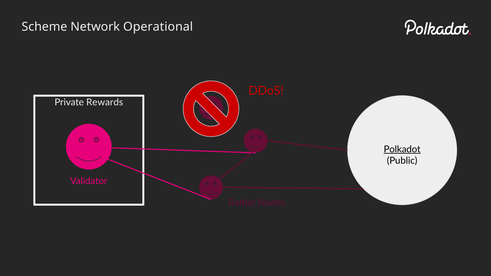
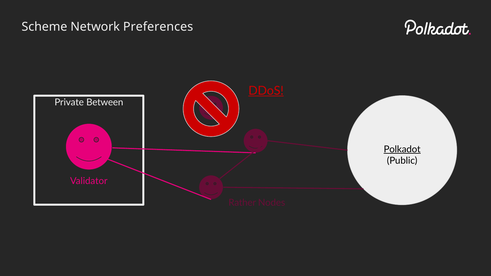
Operational: Operational -> Preferences
DDoS underline: none -> present
Rewards: Rewards -> Between
